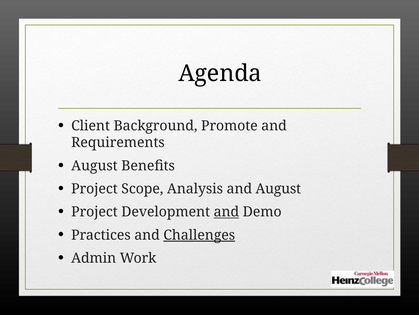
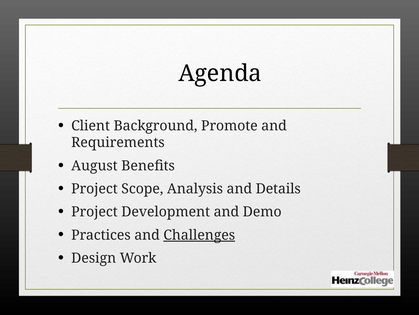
and August: August -> Details
and at (226, 211) underline: present -> none
Admin: Admin -> Design
